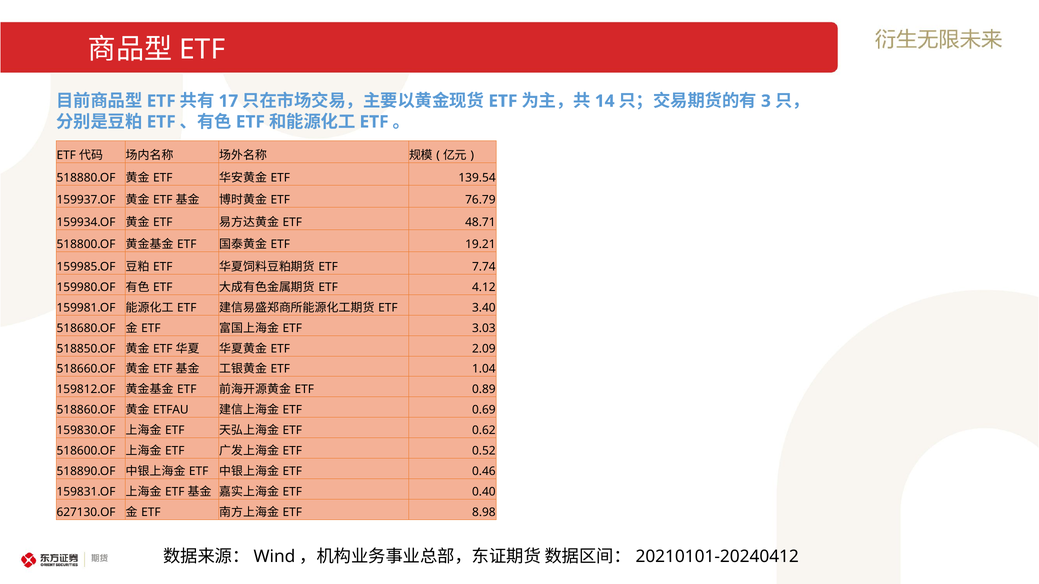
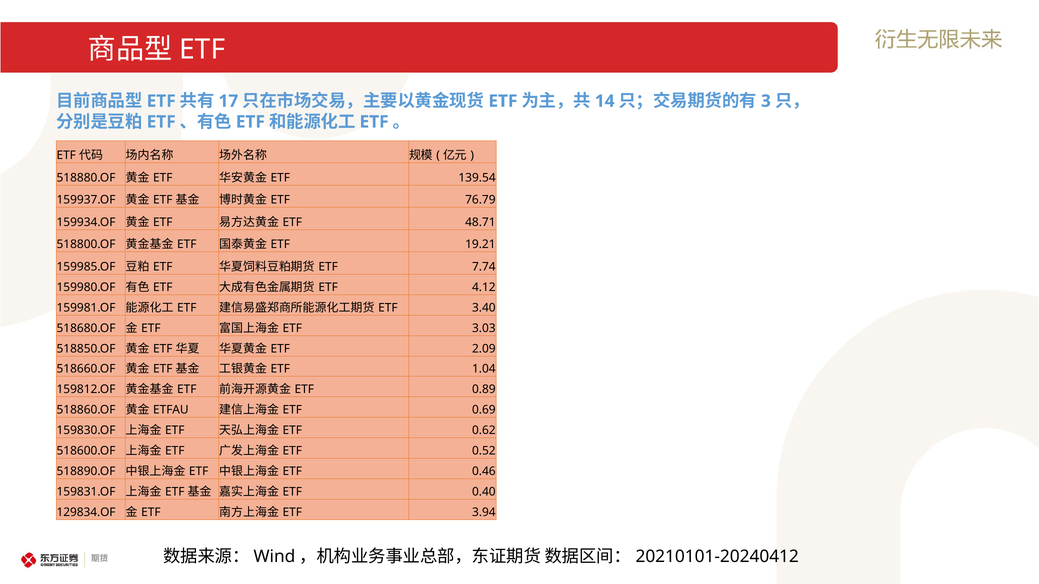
627130.OF: 627130.OF -> 129834.OF
8.98: 8.98 -> 3.94
